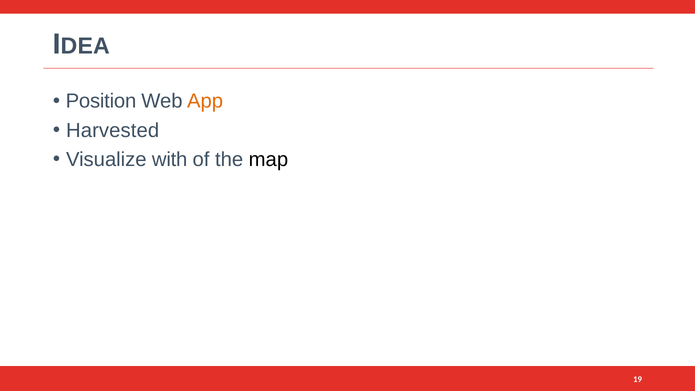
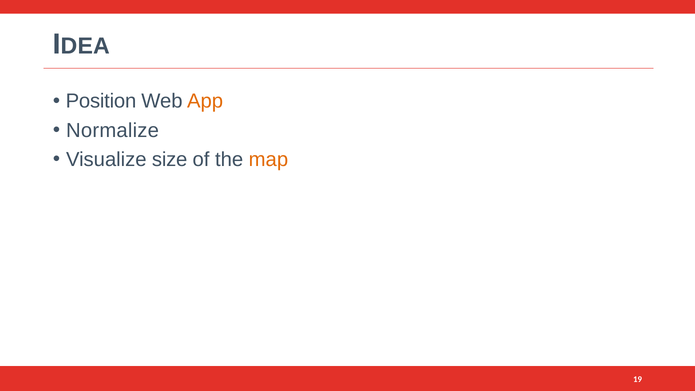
Harvested: Harvested -> Normalize
with: with -> size
map colour: black -> orange
